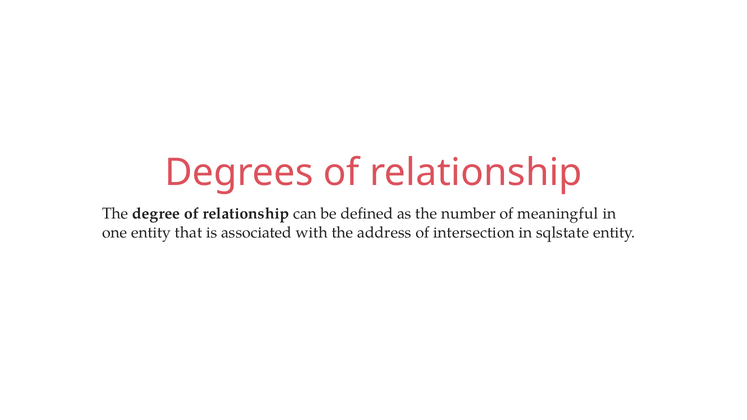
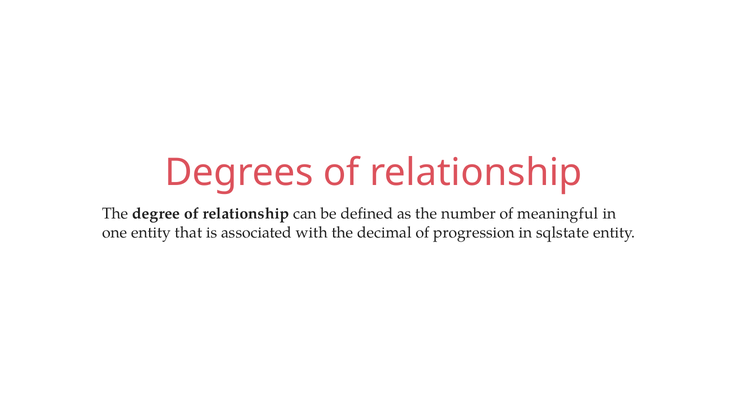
address: address -> decimal
intersection: intersection -> progression
